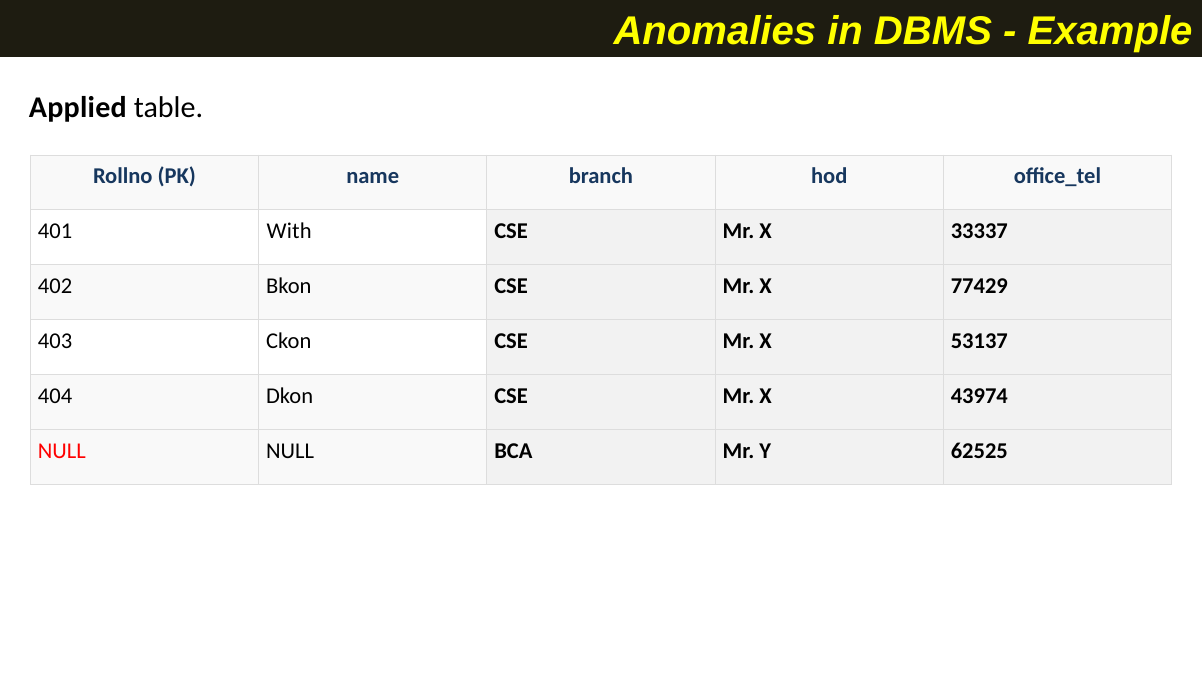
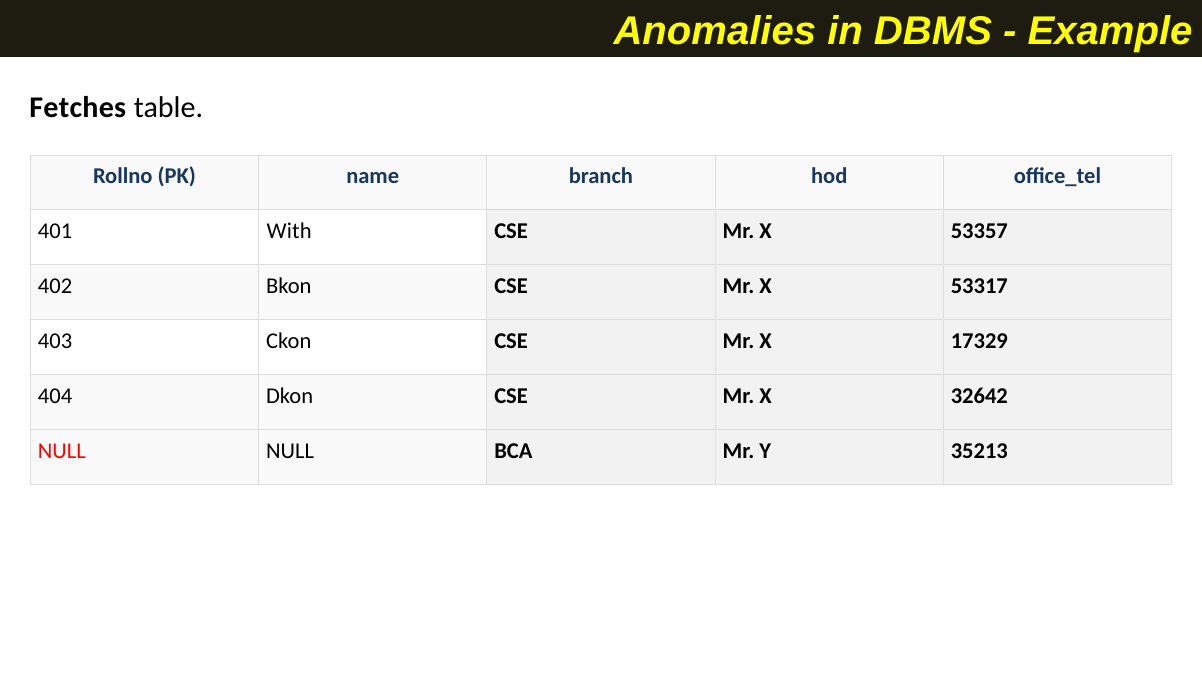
Applied: Applied -> Fetches
33337: 33337 -> 53357
77429: 77429 -> 53317
53137: 53137 -> 17329
43974: 43974 -> 32642
62525: 62525 -> 35213
